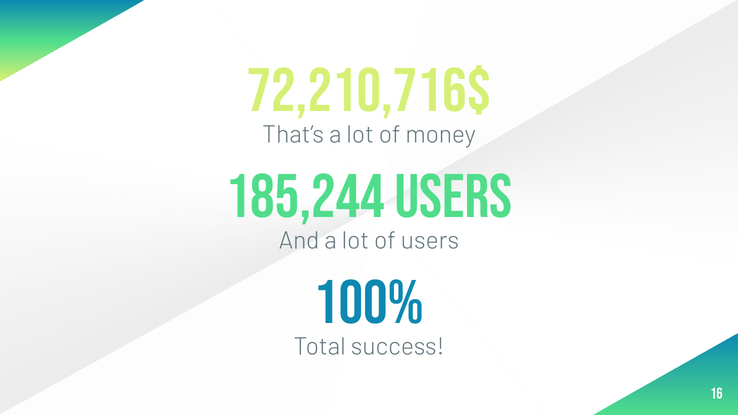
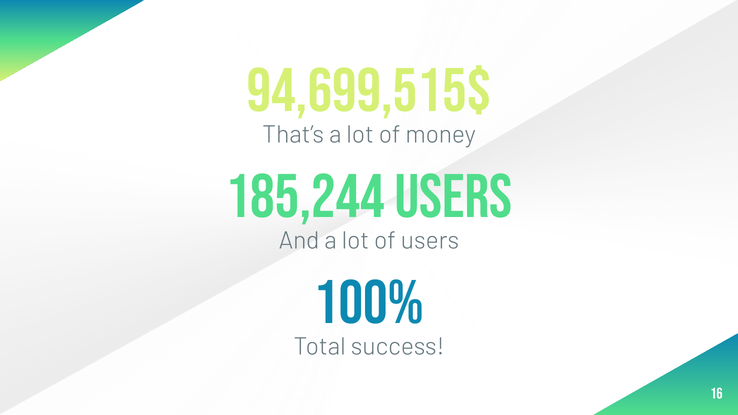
72,210,716$: 72,210,716$ -> 94,699,515$
